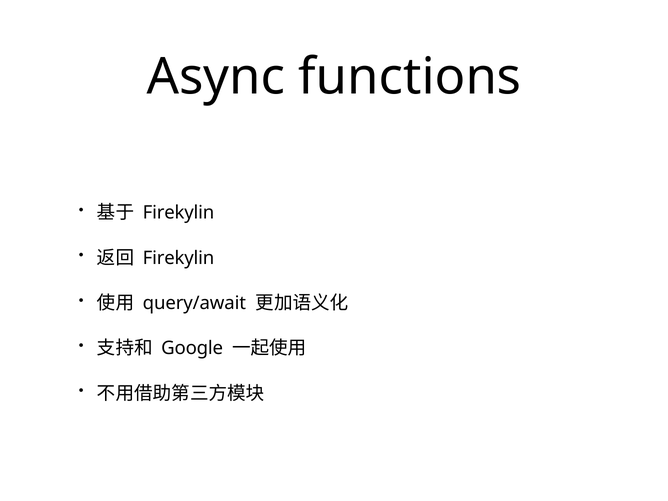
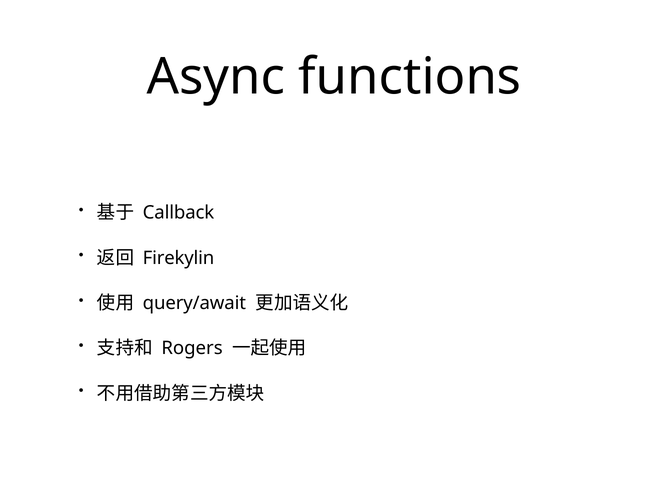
Firekylin at (179, 213): Firekylin -> Callback
Google: Google -> Rogers
